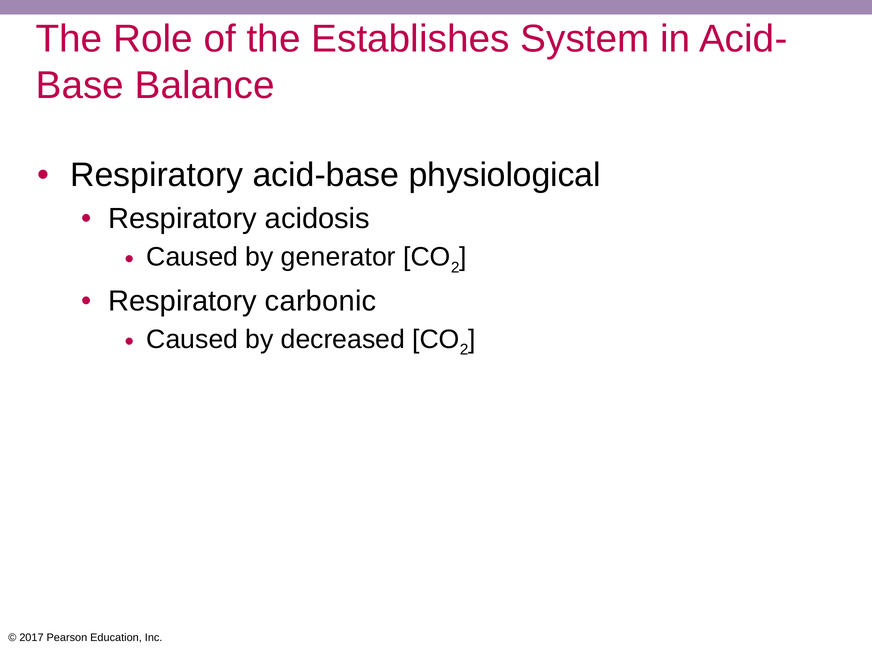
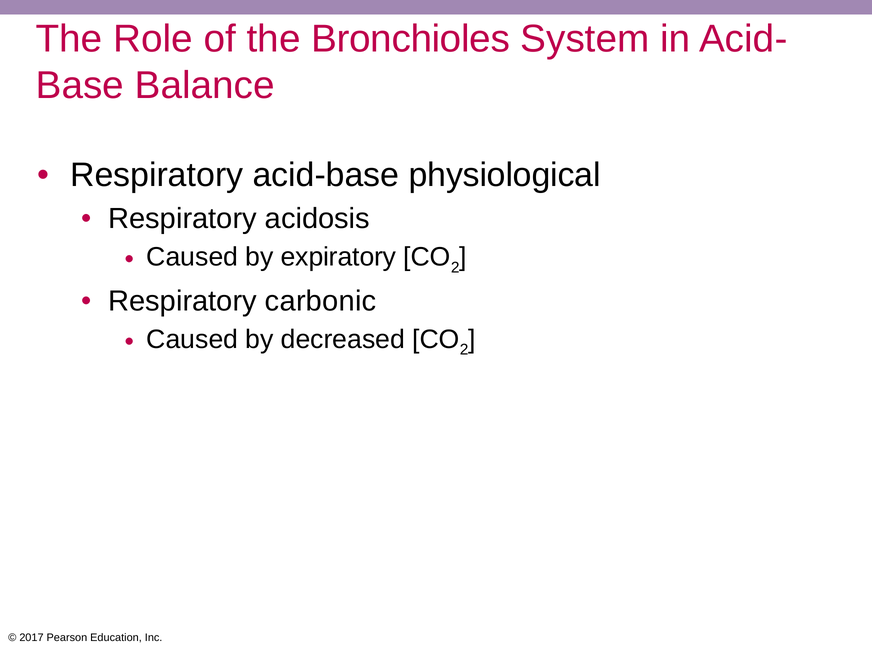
Establishes: Establishes -> Bronchioles
generator: generator -> expiratory
